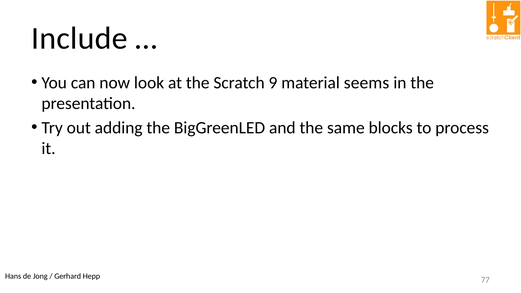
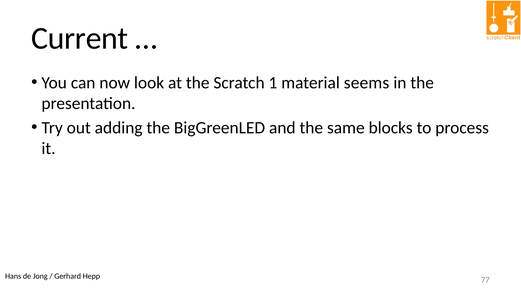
Include: Include -> Current
9: 9 -> 1
